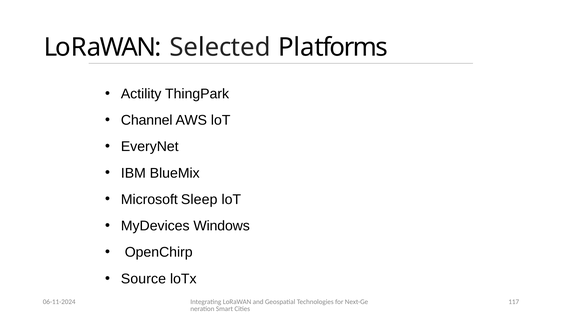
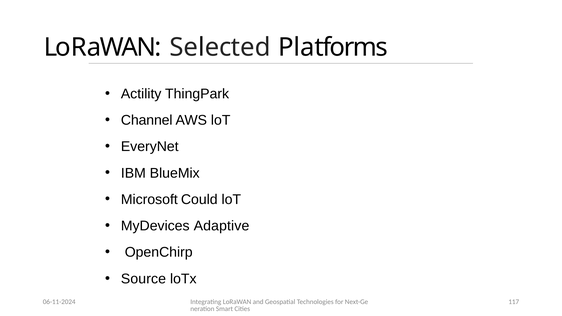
Sleep: Sleep -> Could
Windows: Windows -> Adaptive
